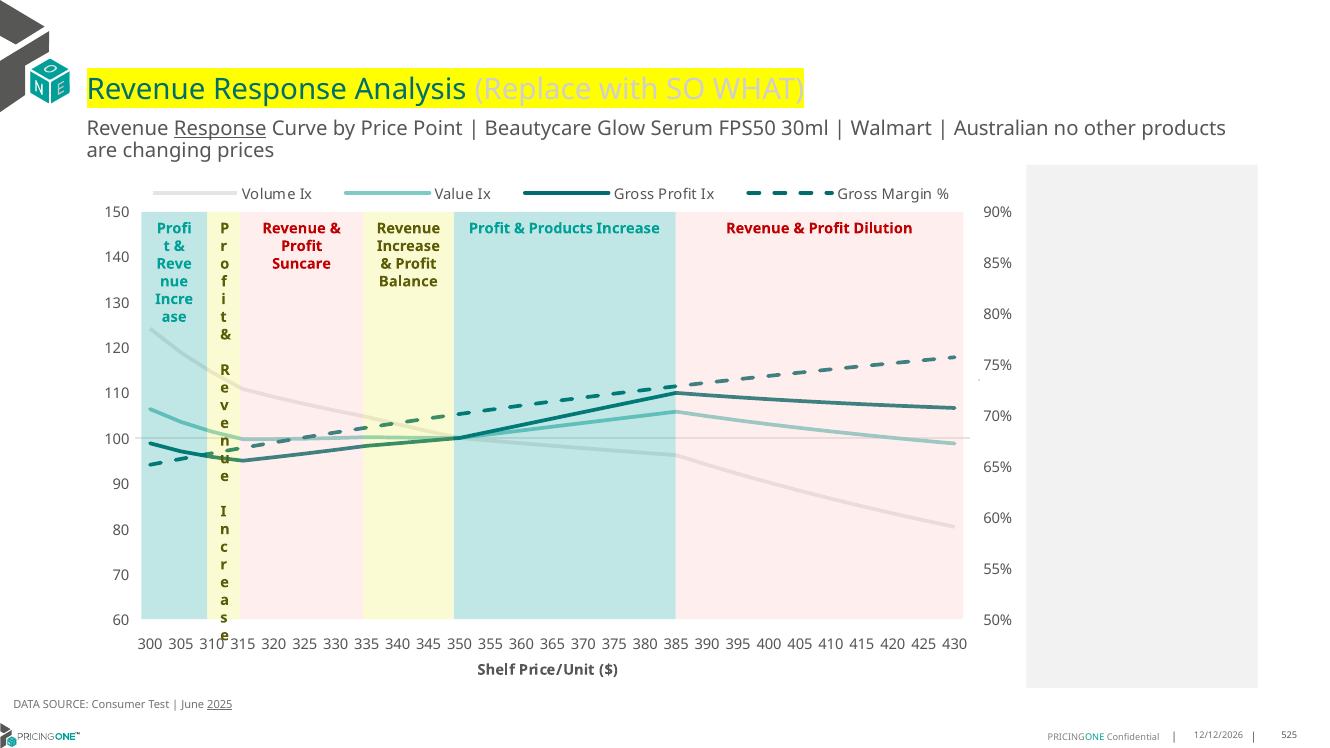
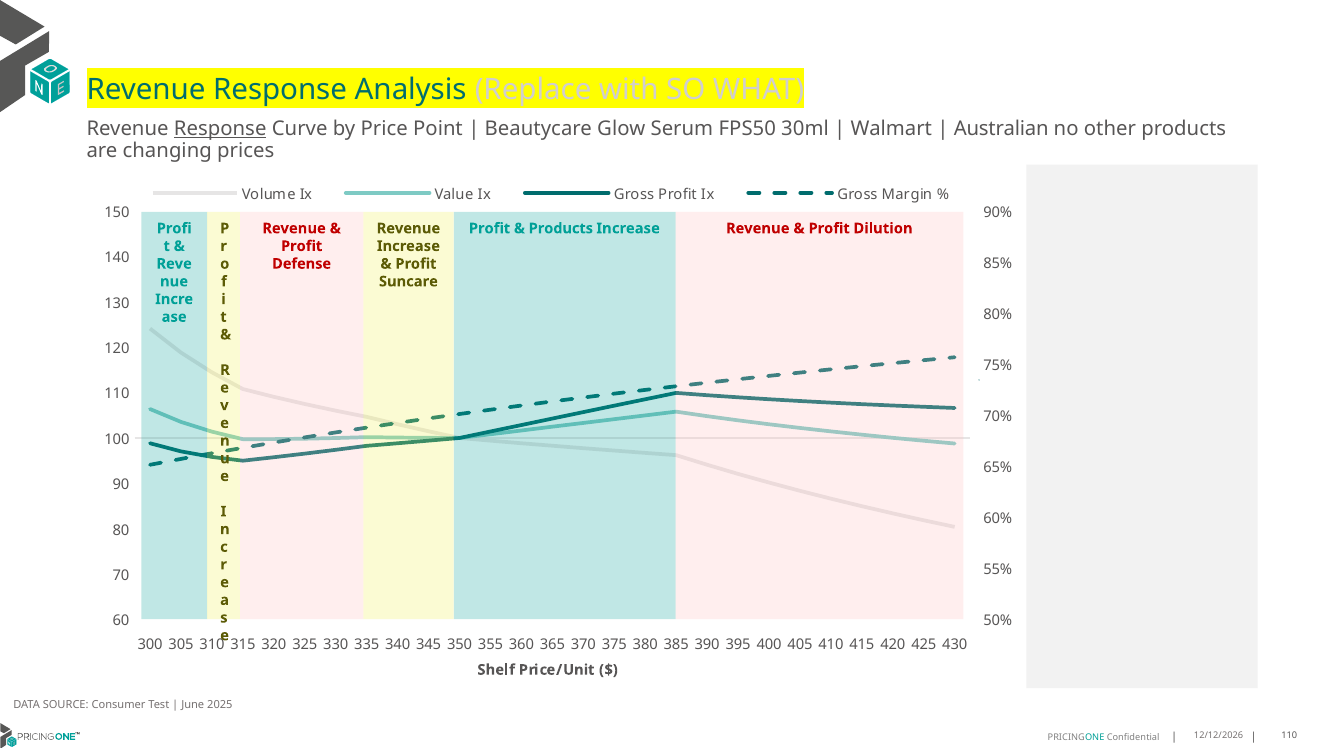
Suncare: Suncare -> Defense
Balance: Balance -> Suncare
2025 underline: present -> none
525 at (1289, 736): 525 -> 110
